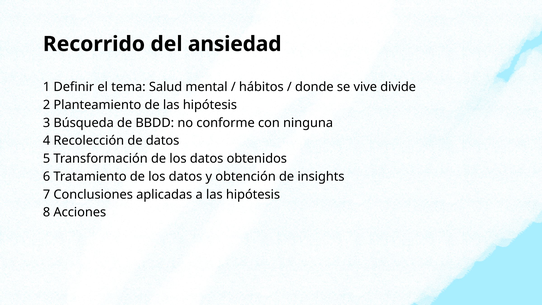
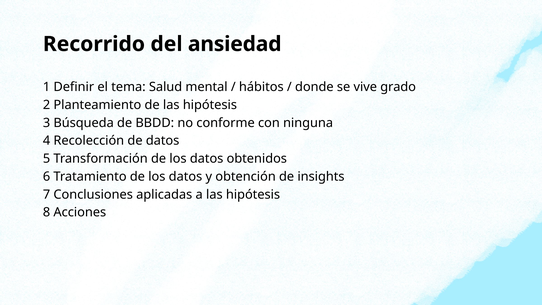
divide: divide -> grado
